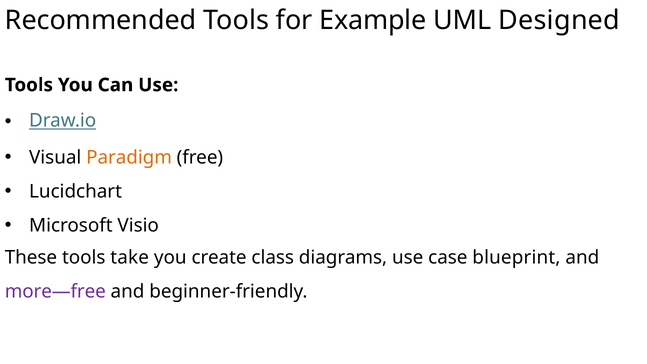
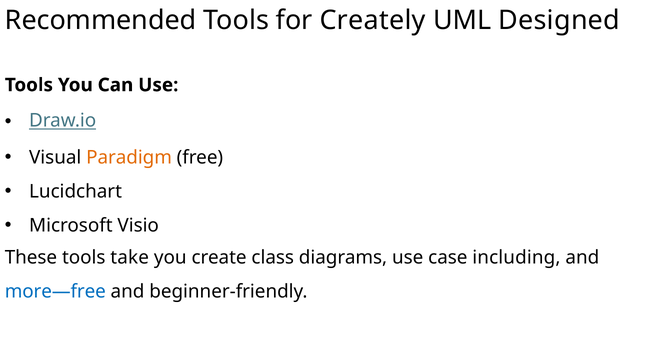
Example: Example -> Creately
blueprint: blueprint -> including
more—free colour: purple -> blue
